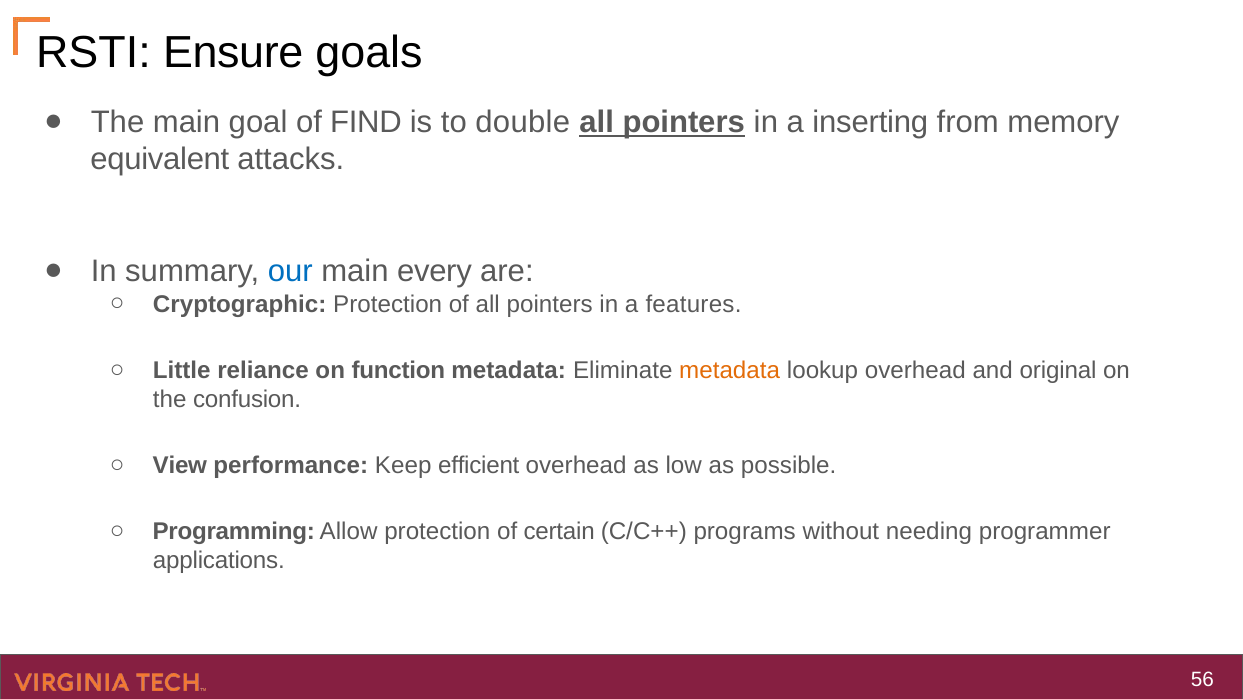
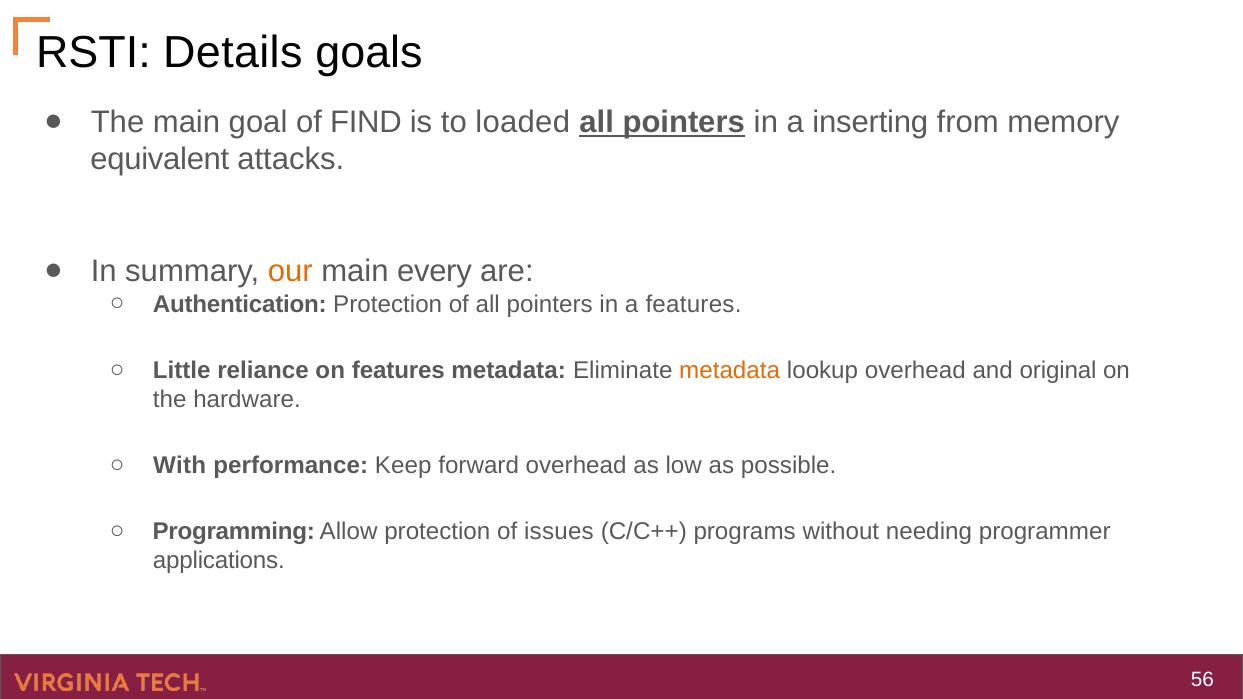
Ensure: Ensure -> Details
double: double -> loaded
our colour: blue -> orange
Cryptographic: Cryptographic -> Authentication
on function: function -> features
confusion: confusion -> hardware
View: View -> With
efficient: efficient -> forward
certain: certain -> issues
